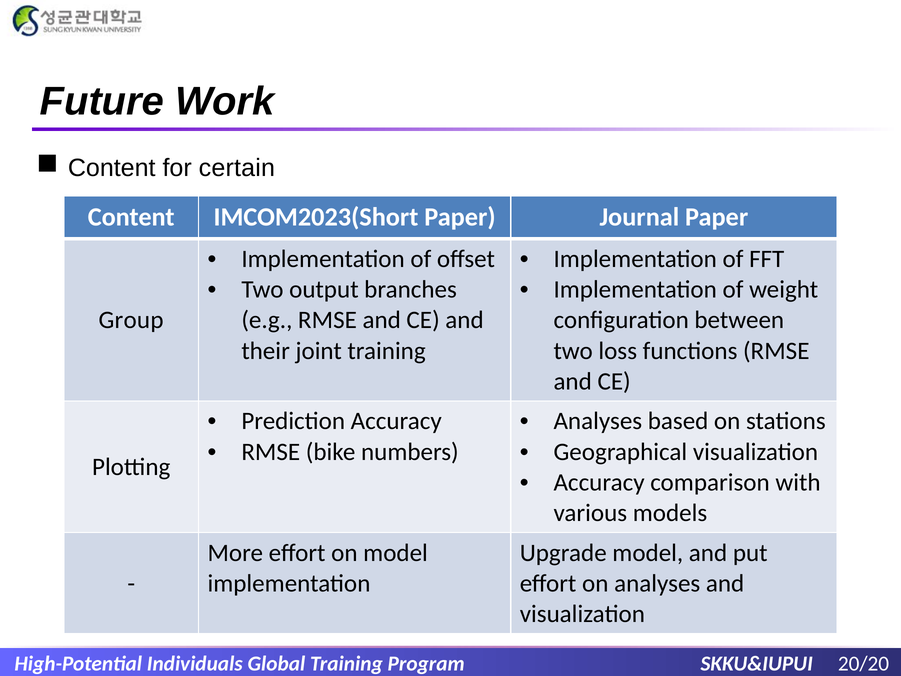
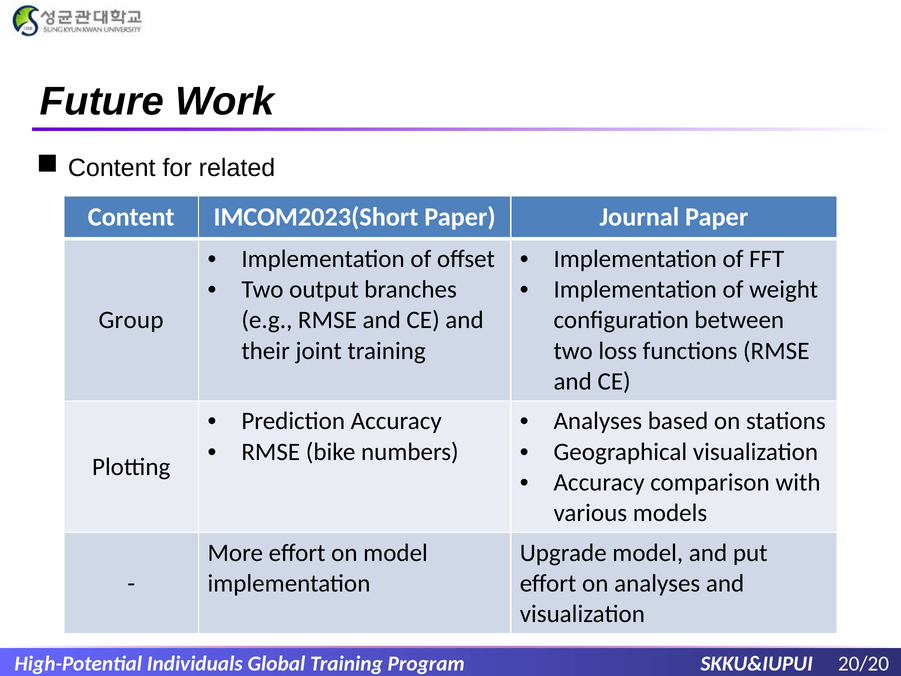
certain: certain -> related
